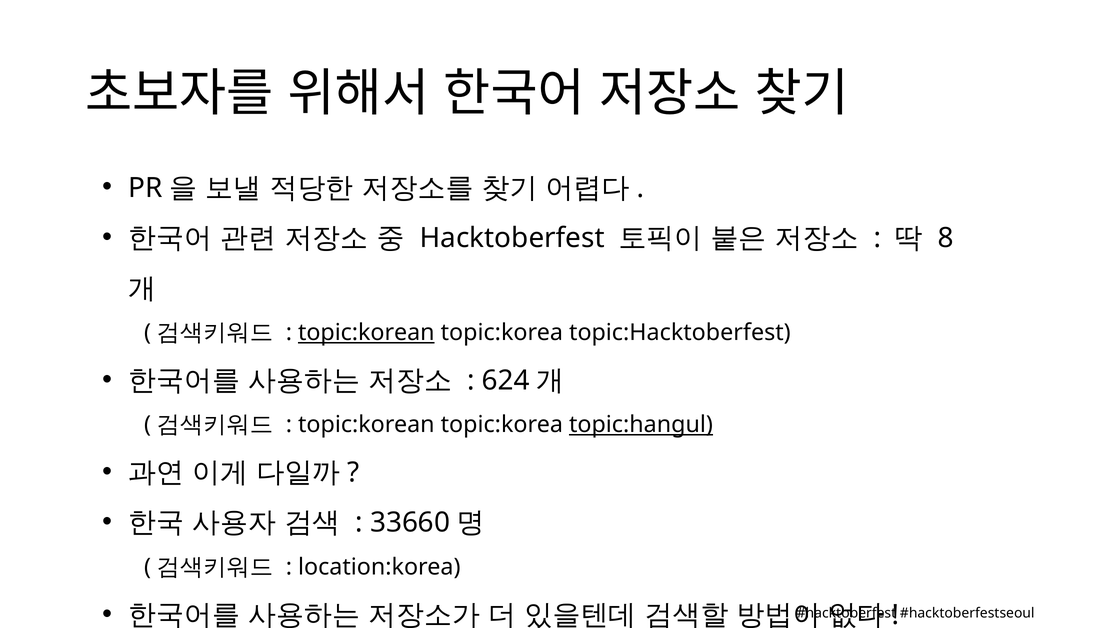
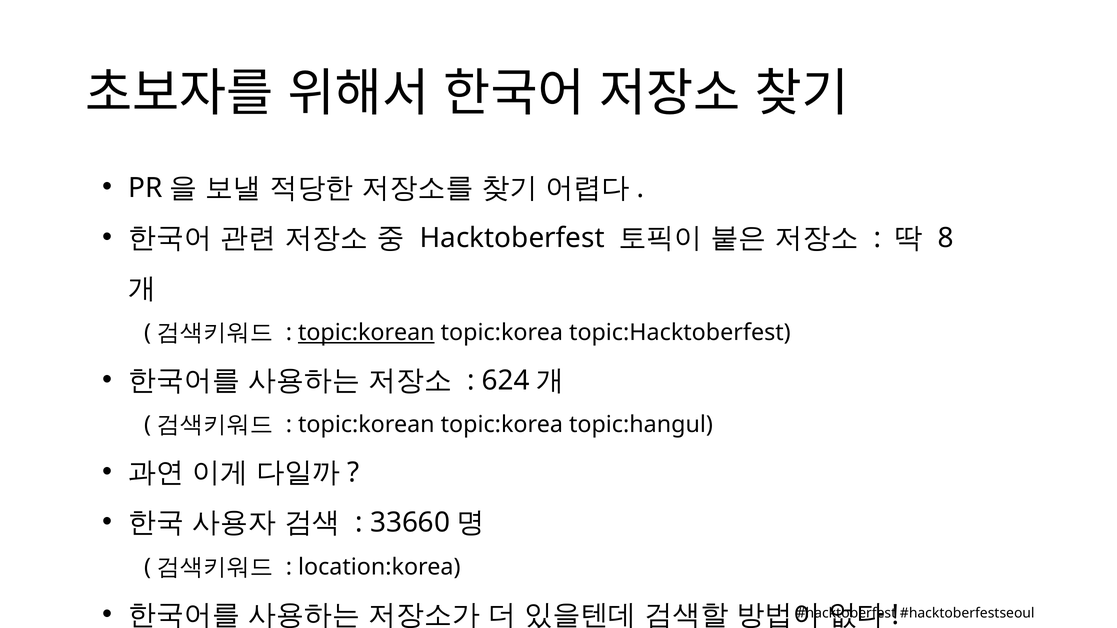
topic:hangul underline: present -> none
